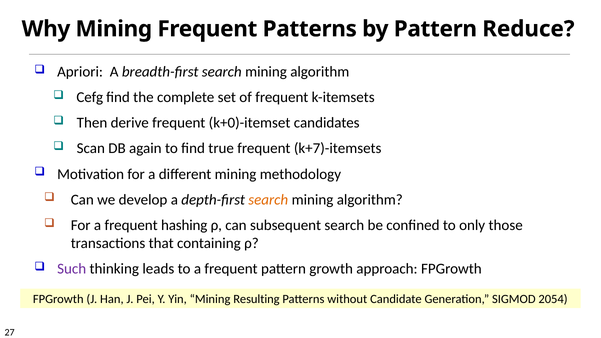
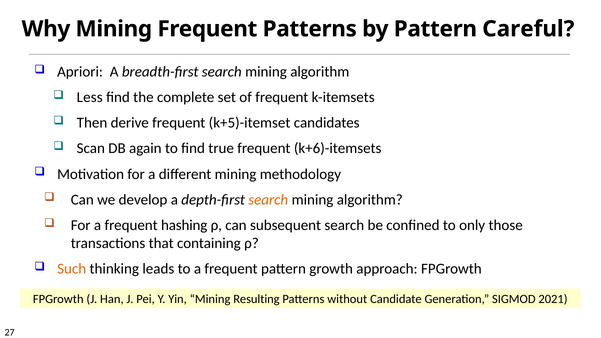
Reduce: Reduce -> Careful
Cefg: Cefg -> Less
k+0)-itemset: k+0)-itemset -> k+5)-itemset
k+7)-itemsets: k+7)-itemsets -> k+6)-itemsets
Such colour: purple -> orange
2054: 2054 -> 2021
